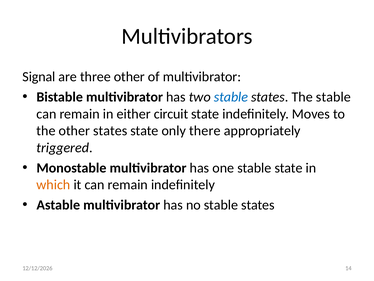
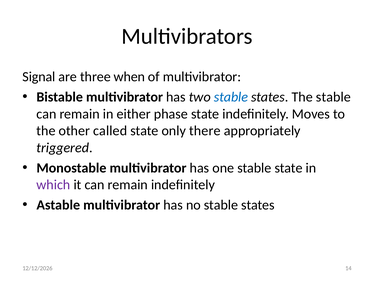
three other: other -> when
circuit: circuit -> phase
other states: states -> called
which colour: orange -> purple
